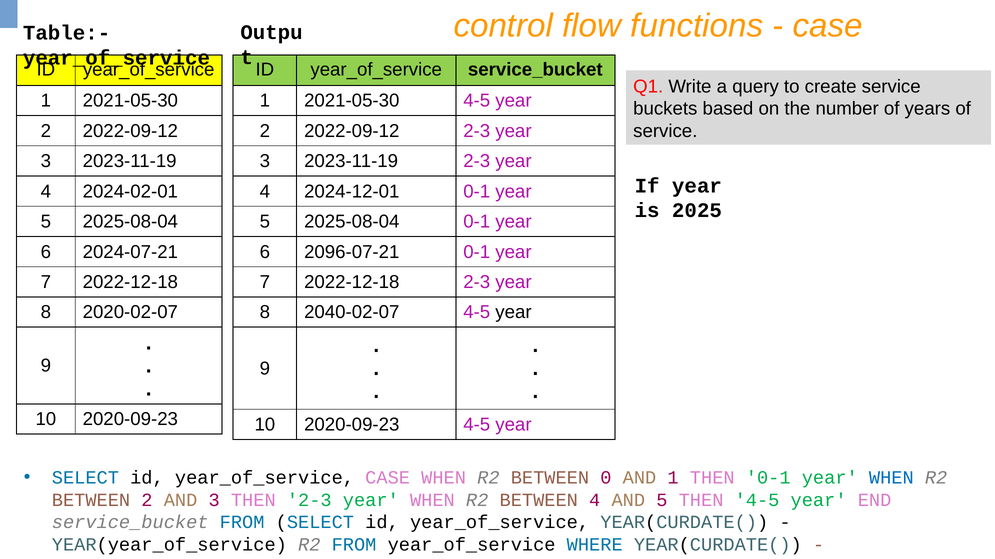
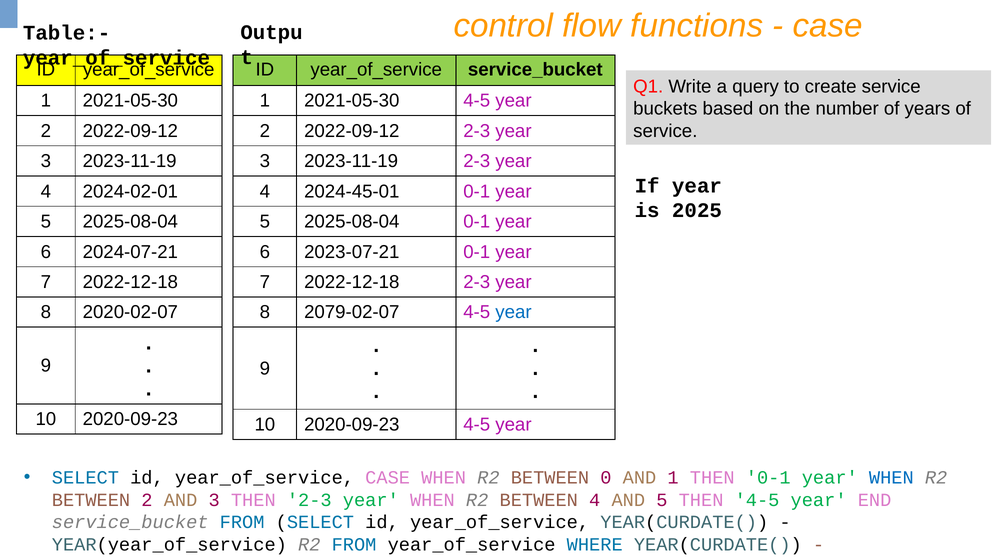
2024-12-01: 2024-12-01 -> 2024-45-01
2096-07-21: 2096-07-21 -> 2023-07-21
2040-02-07: 2040-02-07 -> 2079-02-07
year at (513, 313) colour: black -> blue
